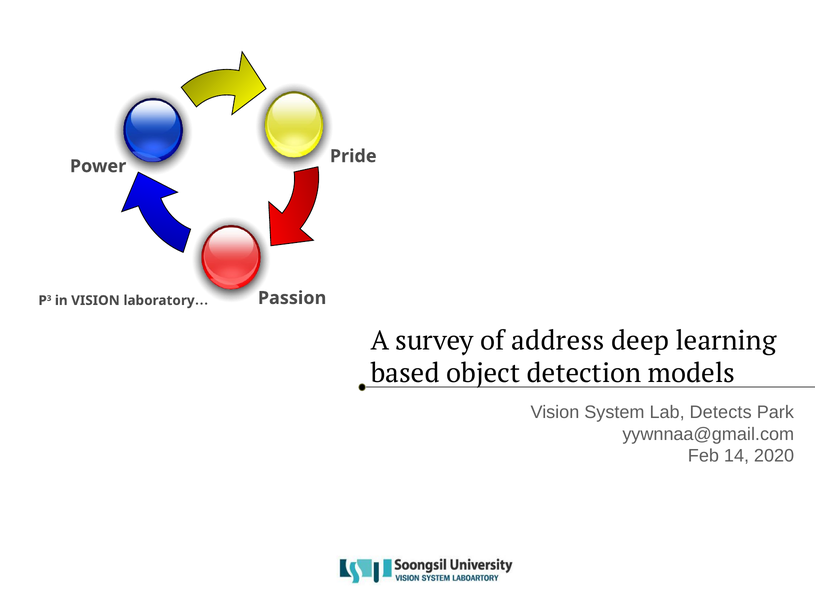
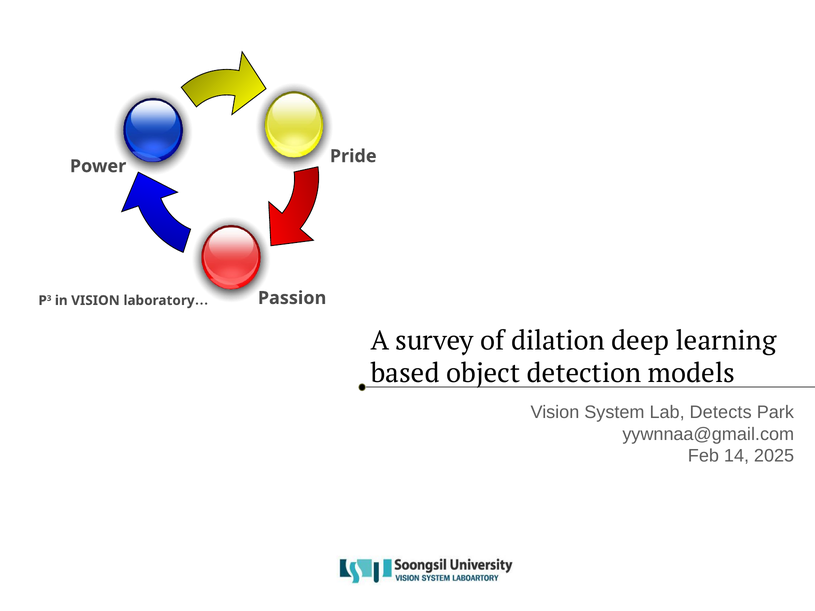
address: address -> dilation
2020: 2020 -> 2025
